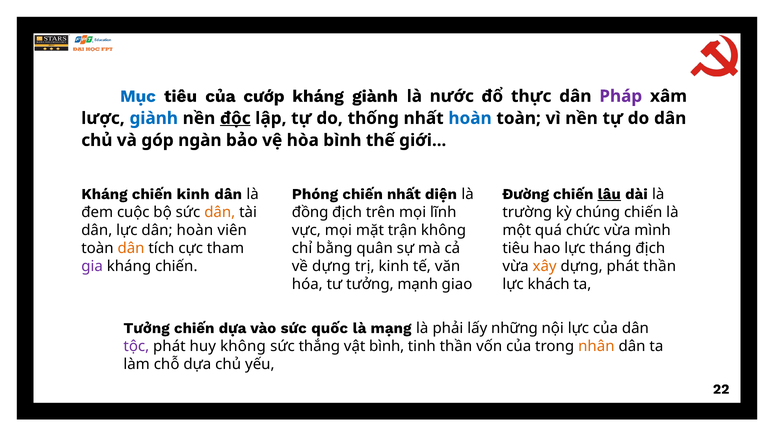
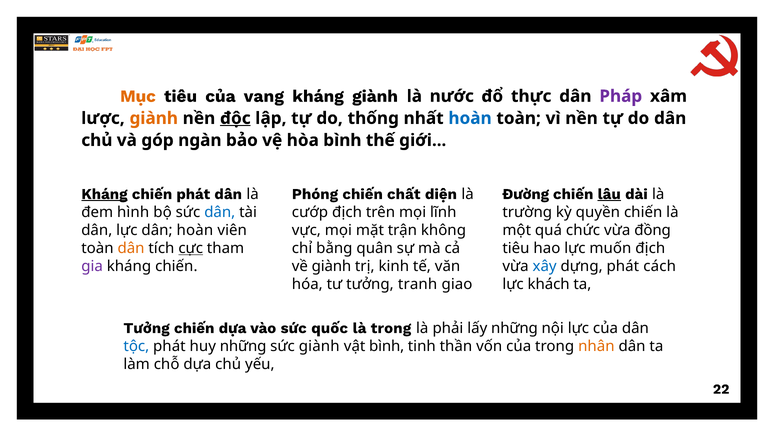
Mục colour: blue -> orange
cướp: cướp -> vang
giành at (154, 118) colour: blue -> orange
Kháng at (104, 194) underline: none -> present
chiến kinh: kinh -> phát
chiến nhất: nhất -> chất
cuộc: cuộc -> hình
dân at (220, 212) colour: orange -> blue
đồng: đồng -> cướp
chúng: chúng -> quyền
mình: mình -> đồng
cực underline: none -> present
tháng: tháng -> muốn
về dựng: dựng -> giành
xây colour: orange -> blue
phát thần: thần -> cách
mạnh: mạnh -> tranh
là mạng: mạng -> trong
tộc colour: purple -> blue
huy không: không -> những
sức thắng: thắng -> giành
